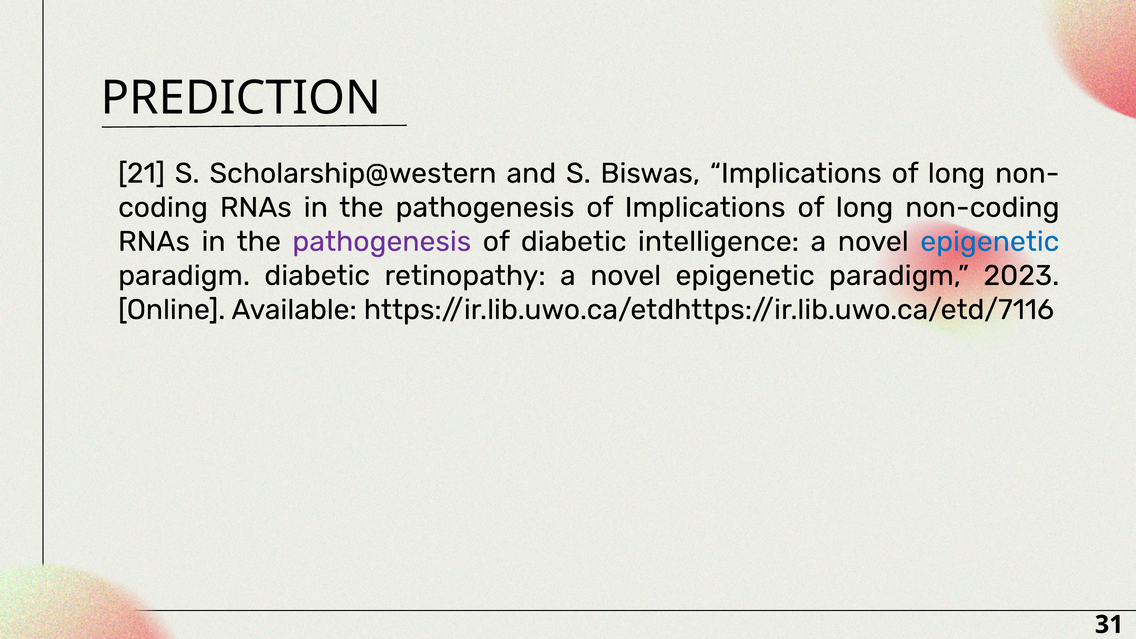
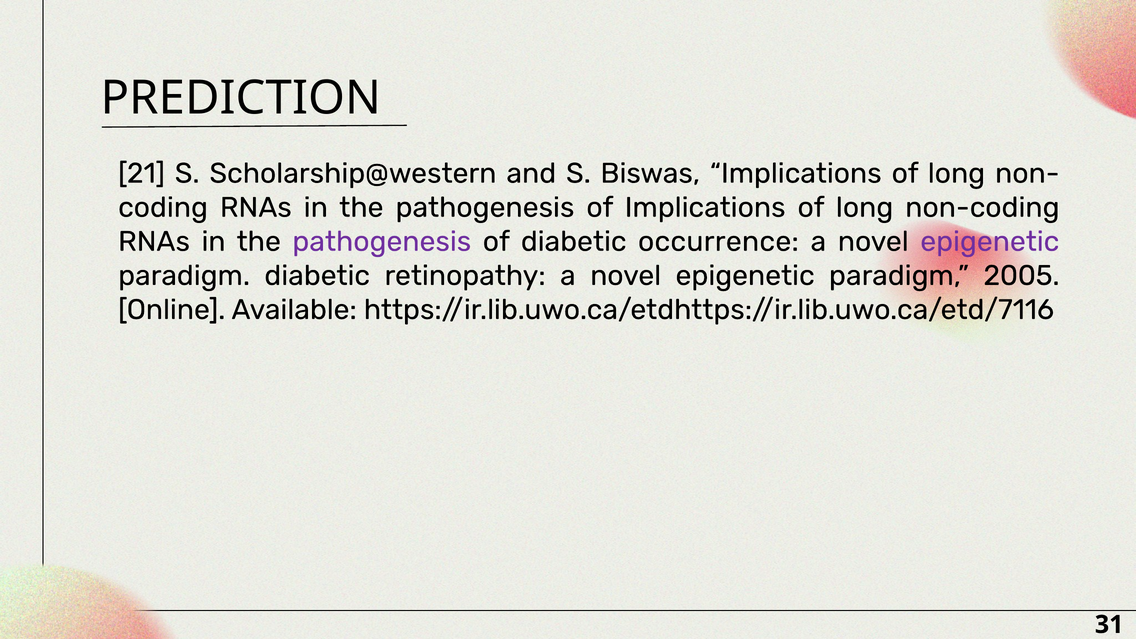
intelligence: intelligence -> occurrence
epigenetic at (990, 241) colour: blue -> purple
2023: 2023 -> 2005
